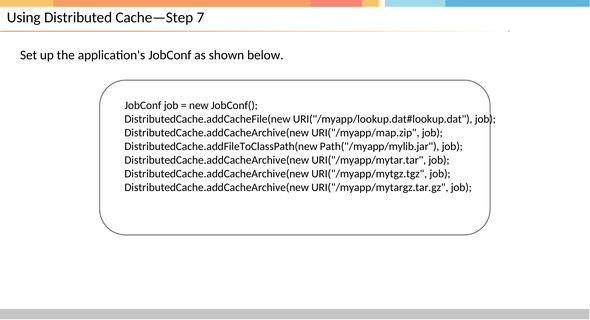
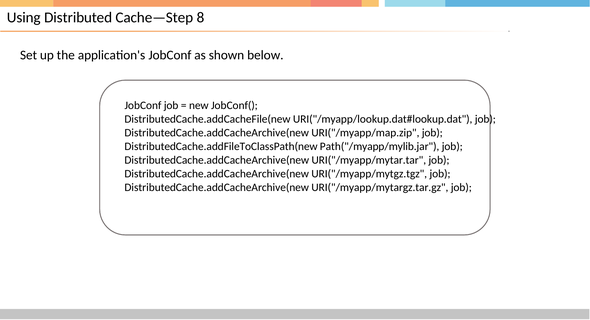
7: 7 -> 8
